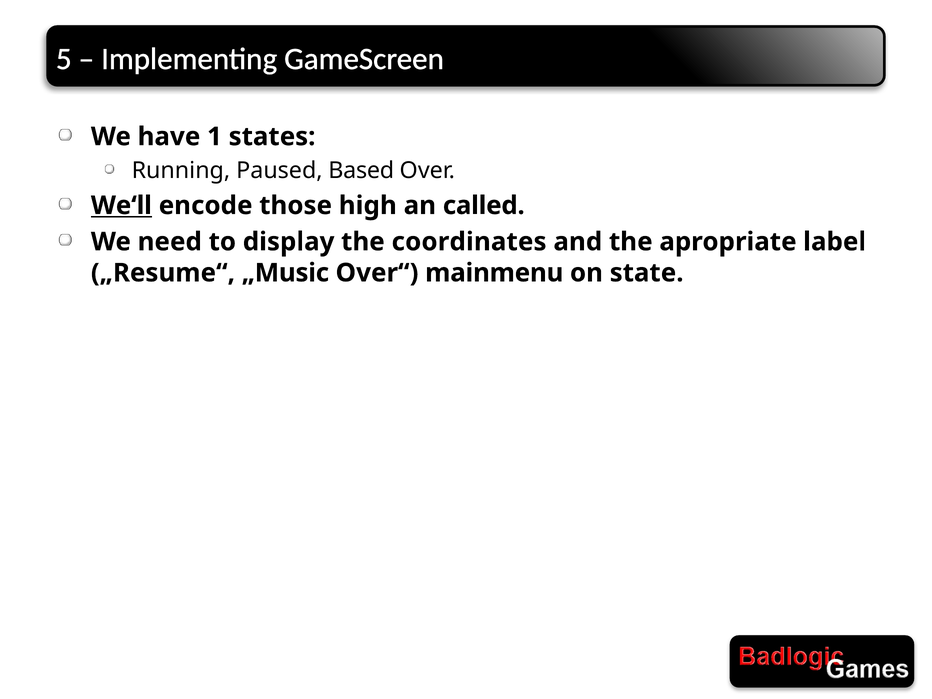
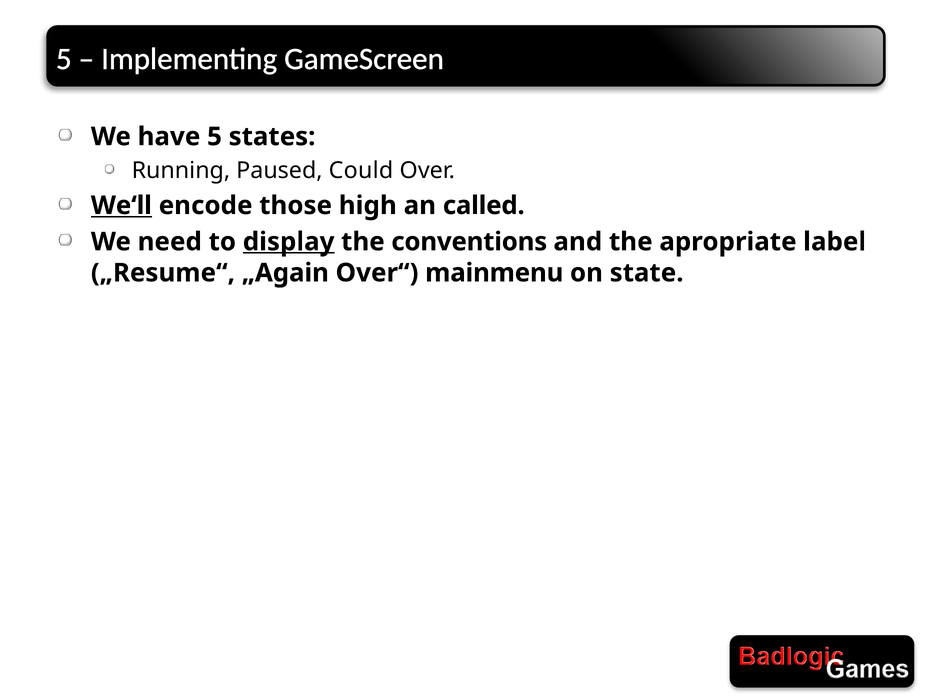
have 1: 1 -> 5
Based: Based -> Could
display underline: none -> present
coordinates: coordinates -> conventions
„Music: „Music -> „Again
